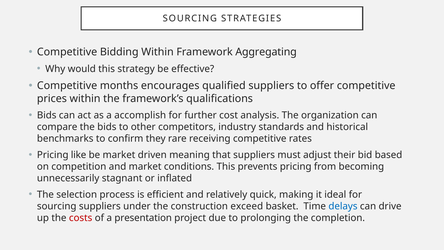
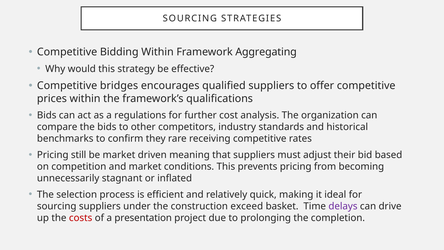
months: months -> bridges
accomplish: accomplish -> regulations
like: like -> still
delays colour: blue -> purple
